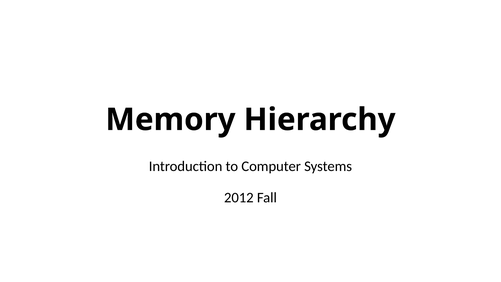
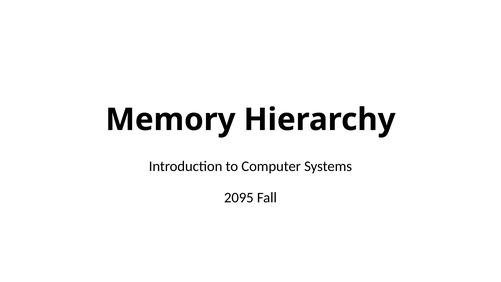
2012: 2012 -> 2095
